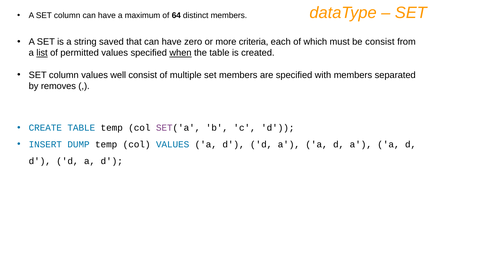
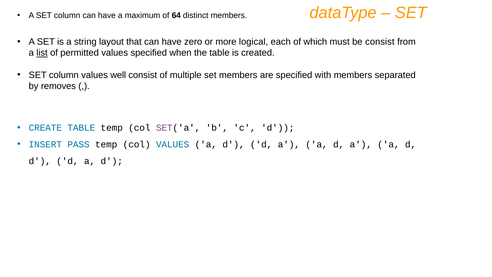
saved: saved -> layout
criteria: criteria -> logical
when underline: present -> none
DUMP: DUMP -> PASS
